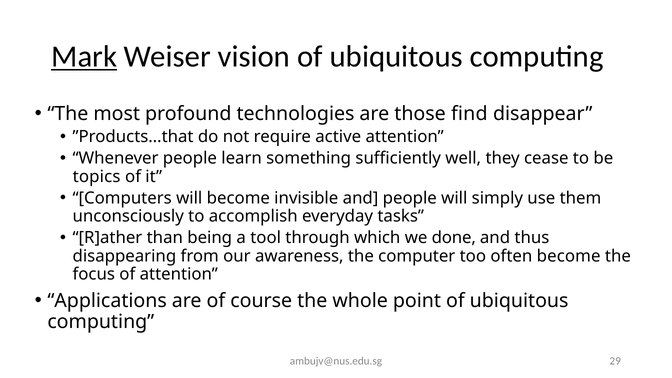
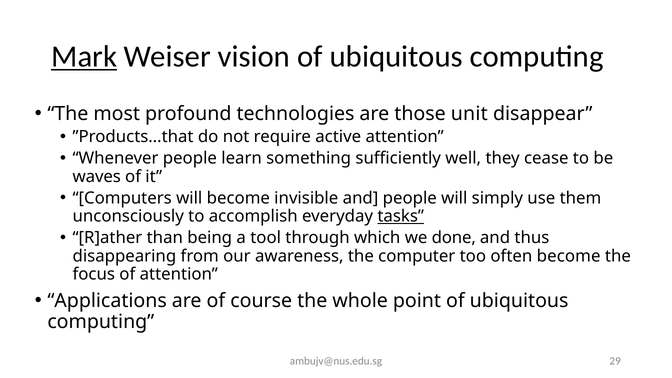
find: find -> unit
topics: topics -> waves
tasks underline: none -> present
